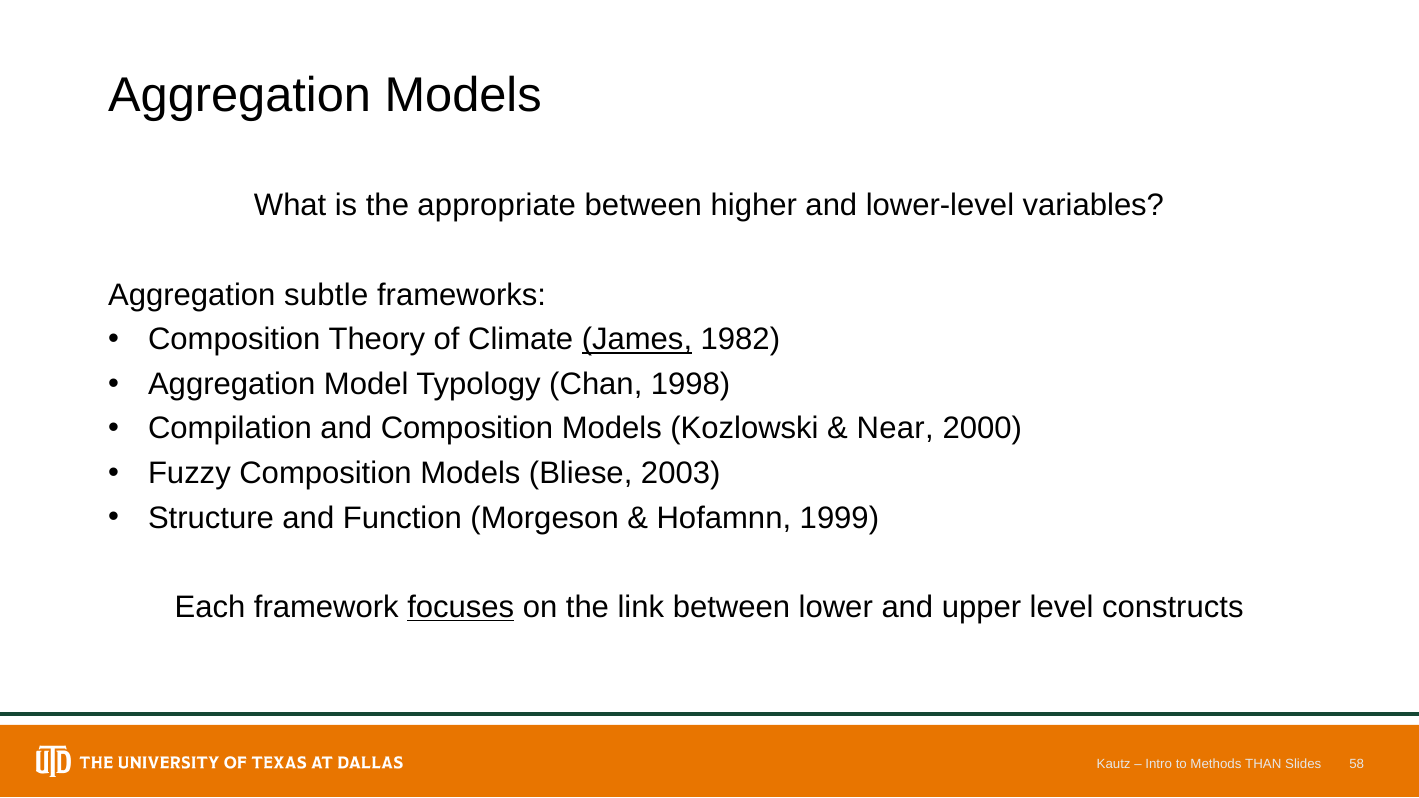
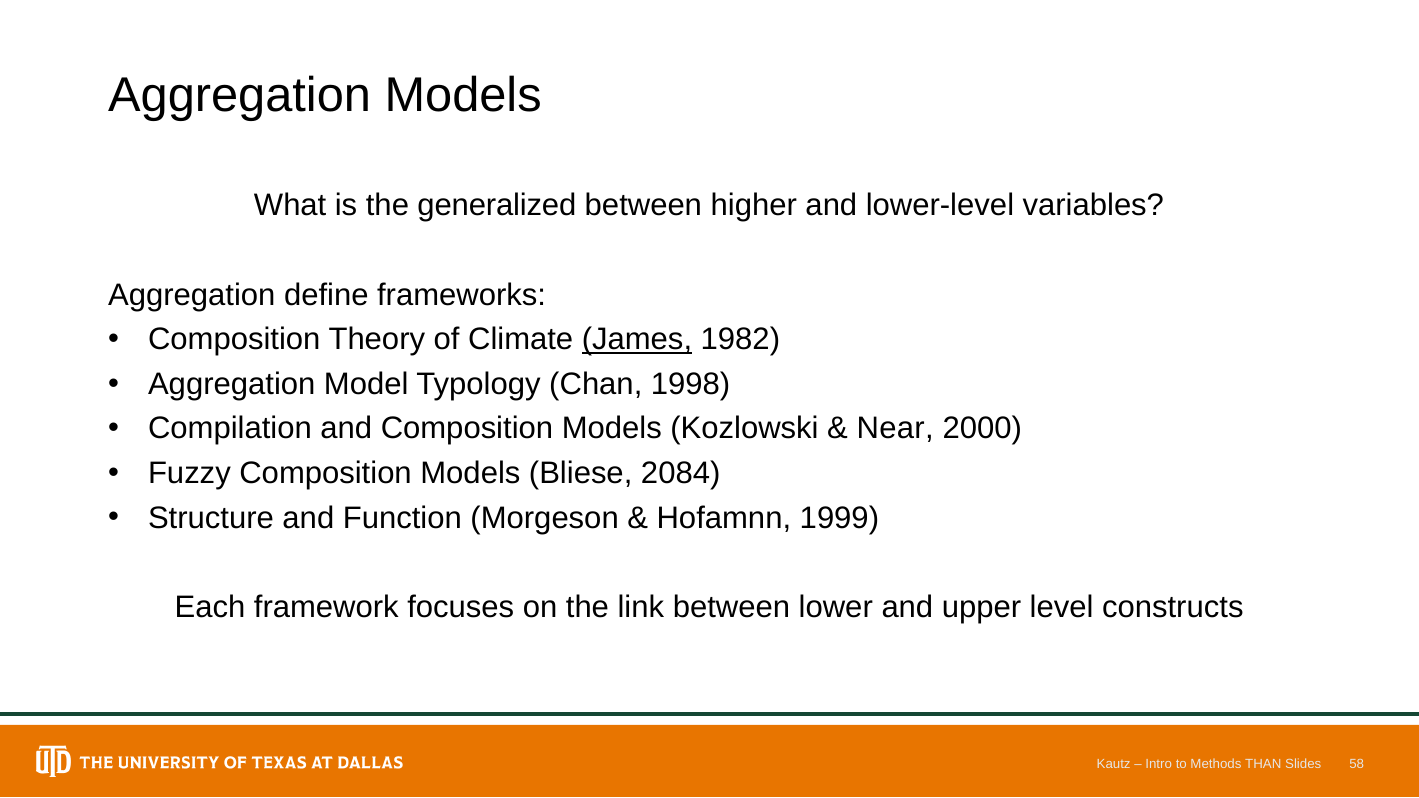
appropriate: appropriate -> generalized
subtle: subtle -> define
2003: 2003 -> 2084
focuses underline: present -> none
